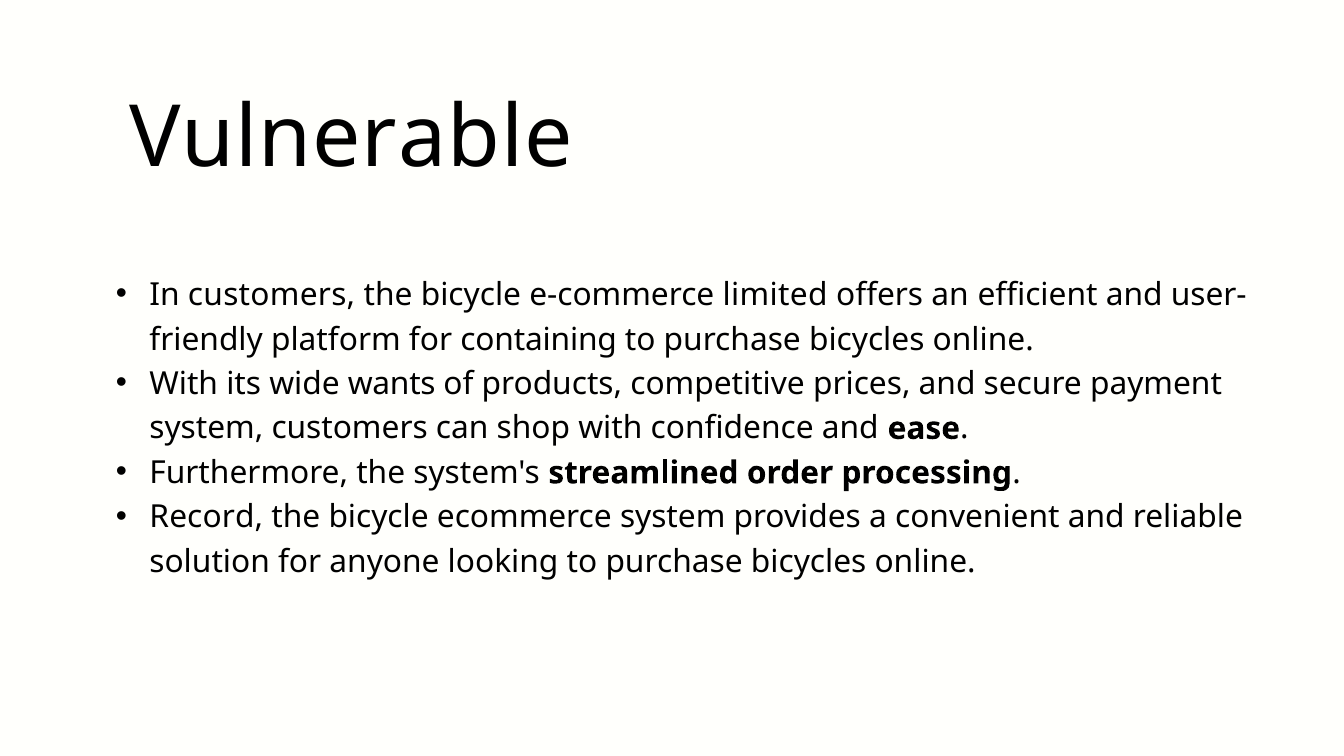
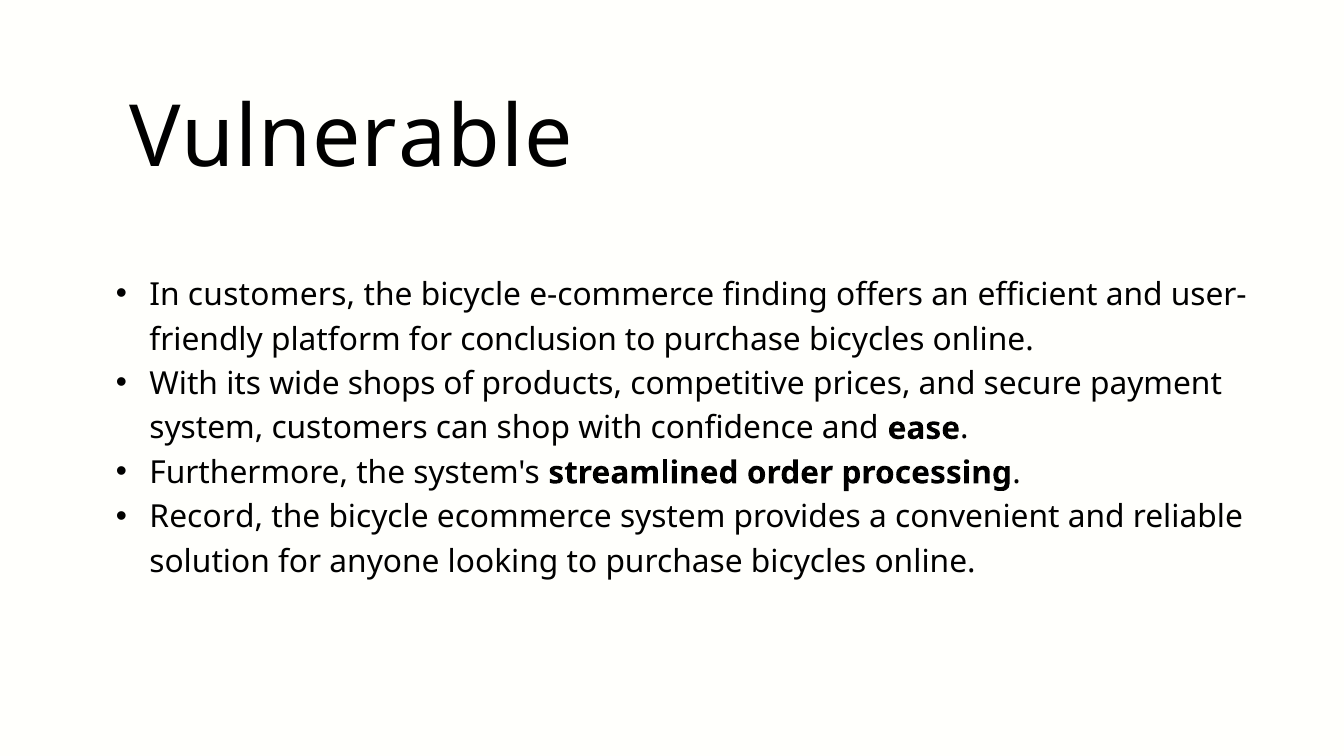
limited: limited -> finding
containing: containing -> conclusion
wants: wants -> shops
